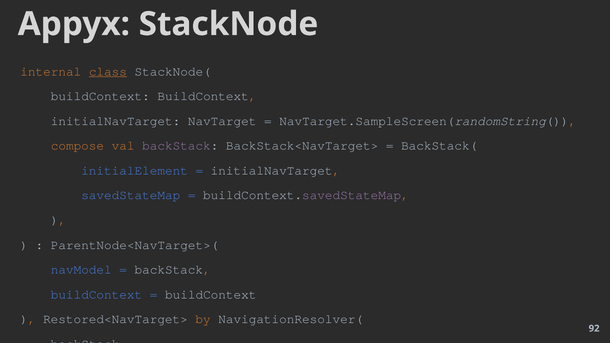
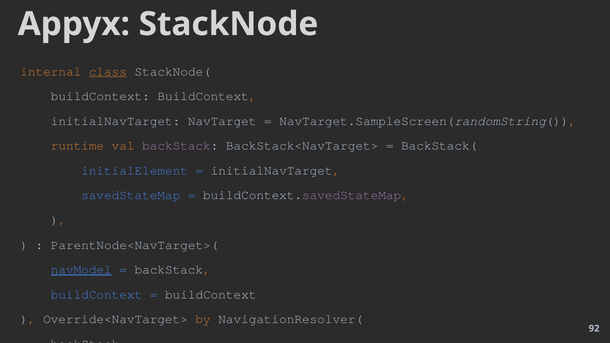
compose: compose -> runtime
navModel at (81, 270) underline: none -> present
Restored<NavTarget>: Restored<NavTarget> -> Override<NavTarget>
